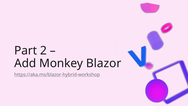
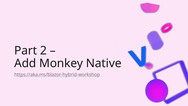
Blazor: Blazor -> Native
